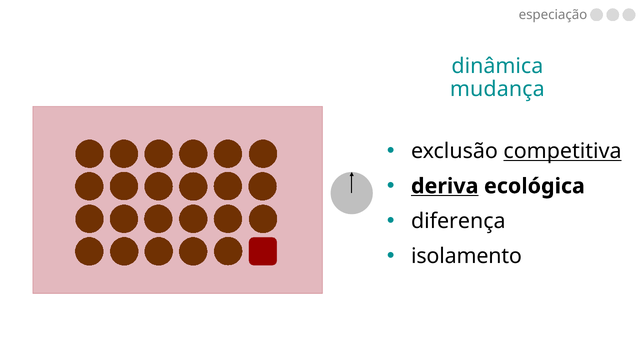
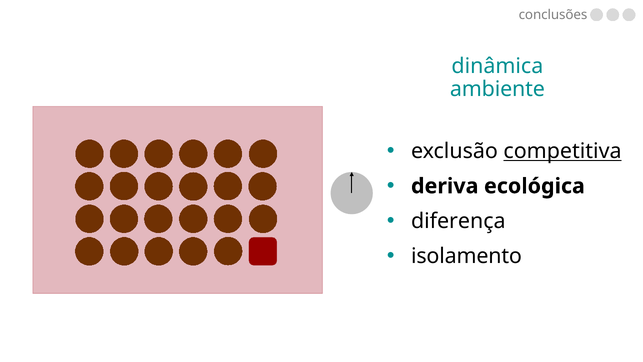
especiação: especiação -> conclusões
mudança: mudança -> ambiente
deriva underline: present -> none
